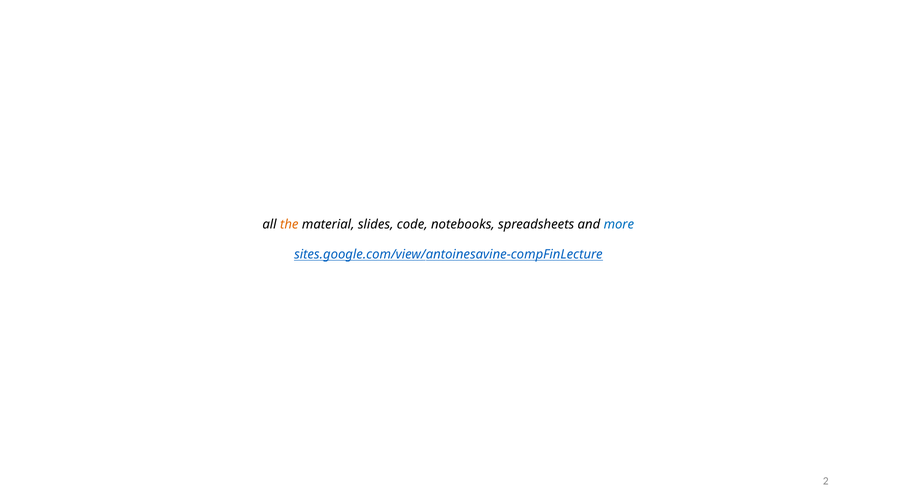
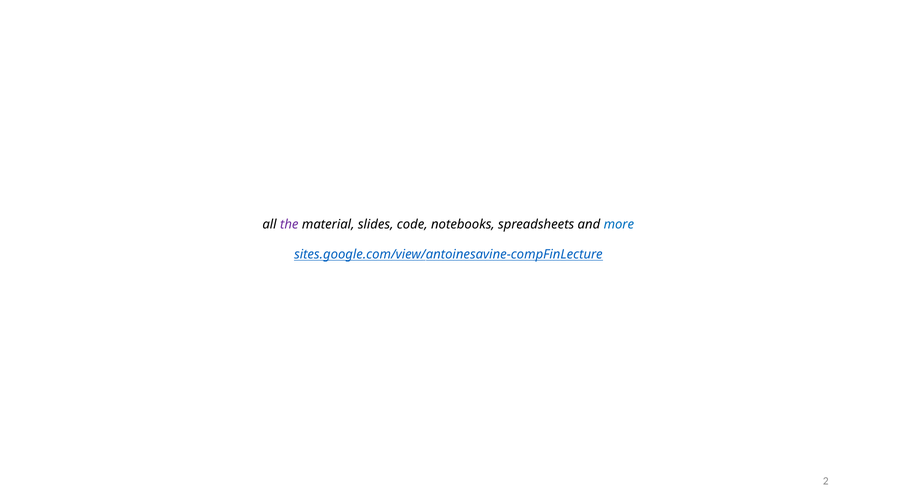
the colour: orange -> purple
